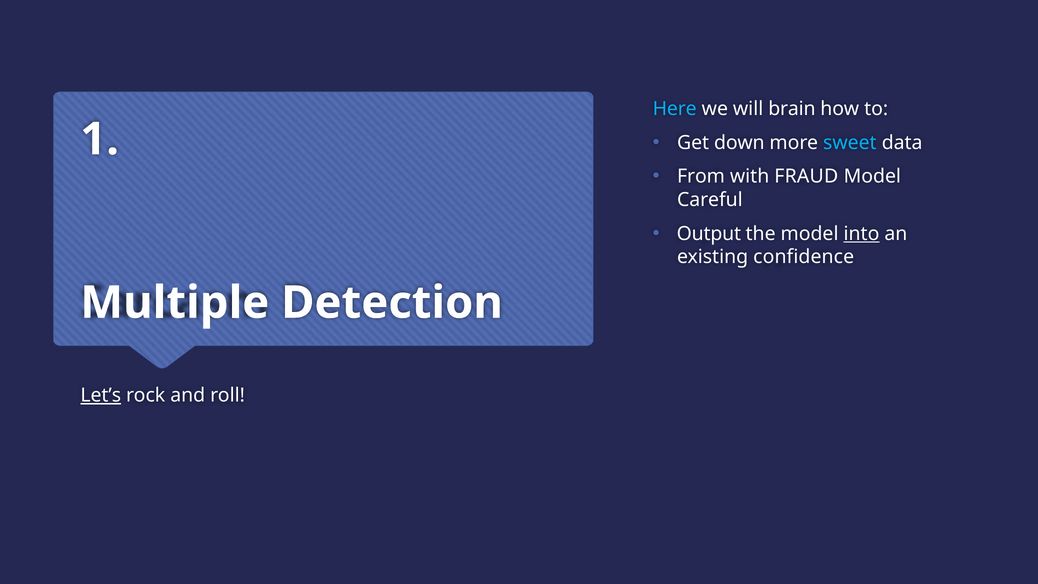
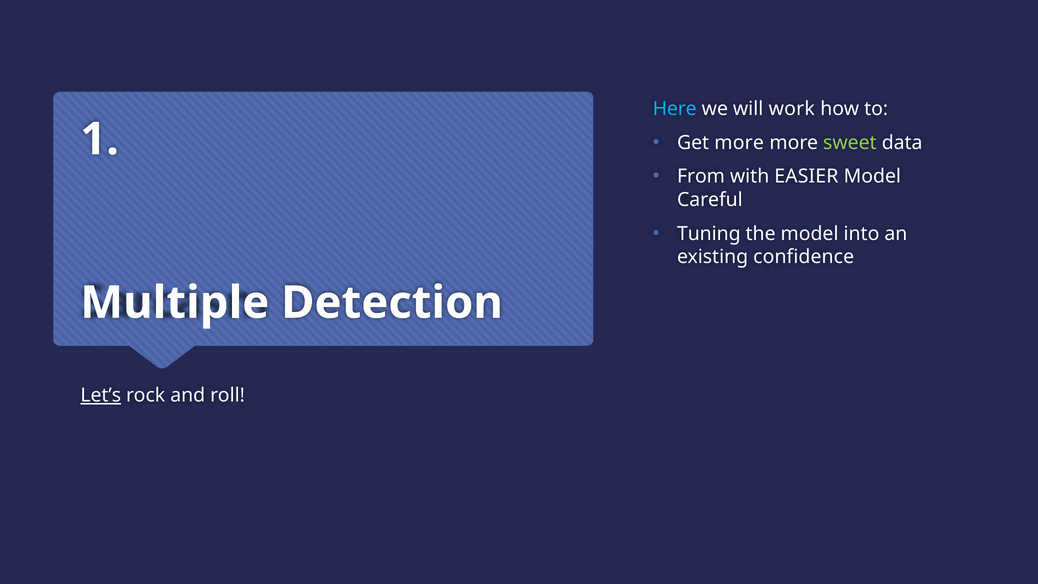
brain: brain -> work
Get down: down -> more
sweet colour: light blue -> light green
FRAUD: FRAUD -> EASIER
Output: Output -> Tuning
into underline: present -> none
